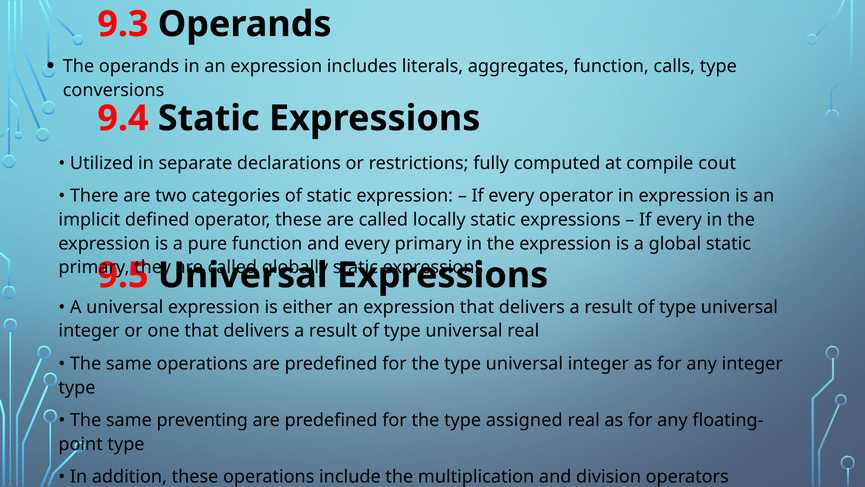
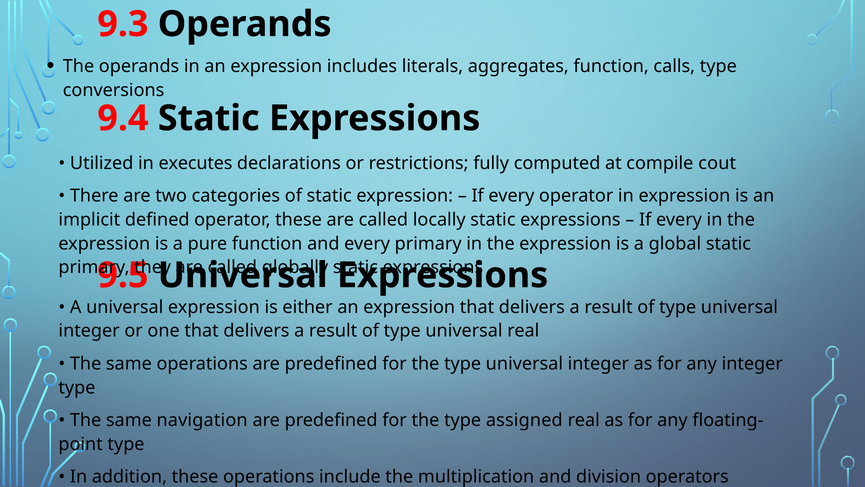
separate: separate -> executes
preventing: preventing -> navigation
